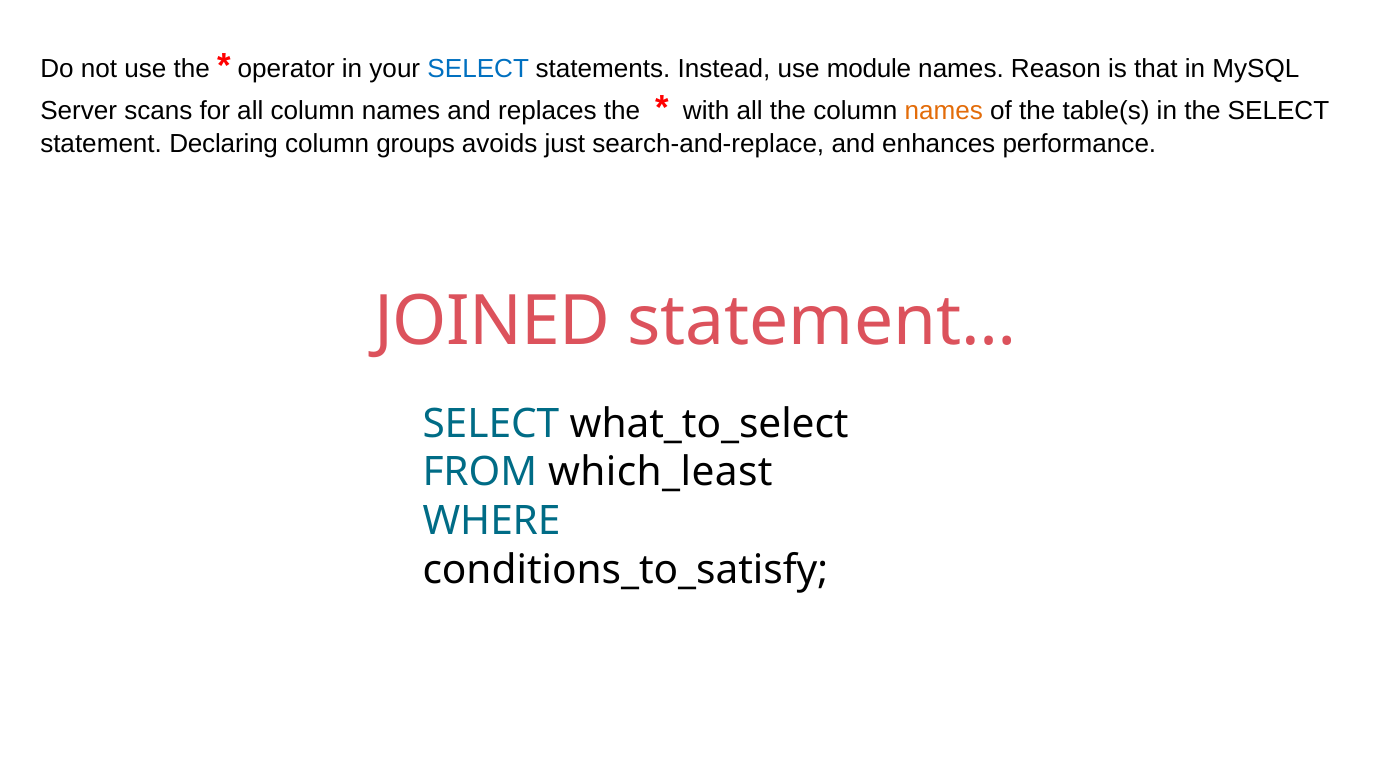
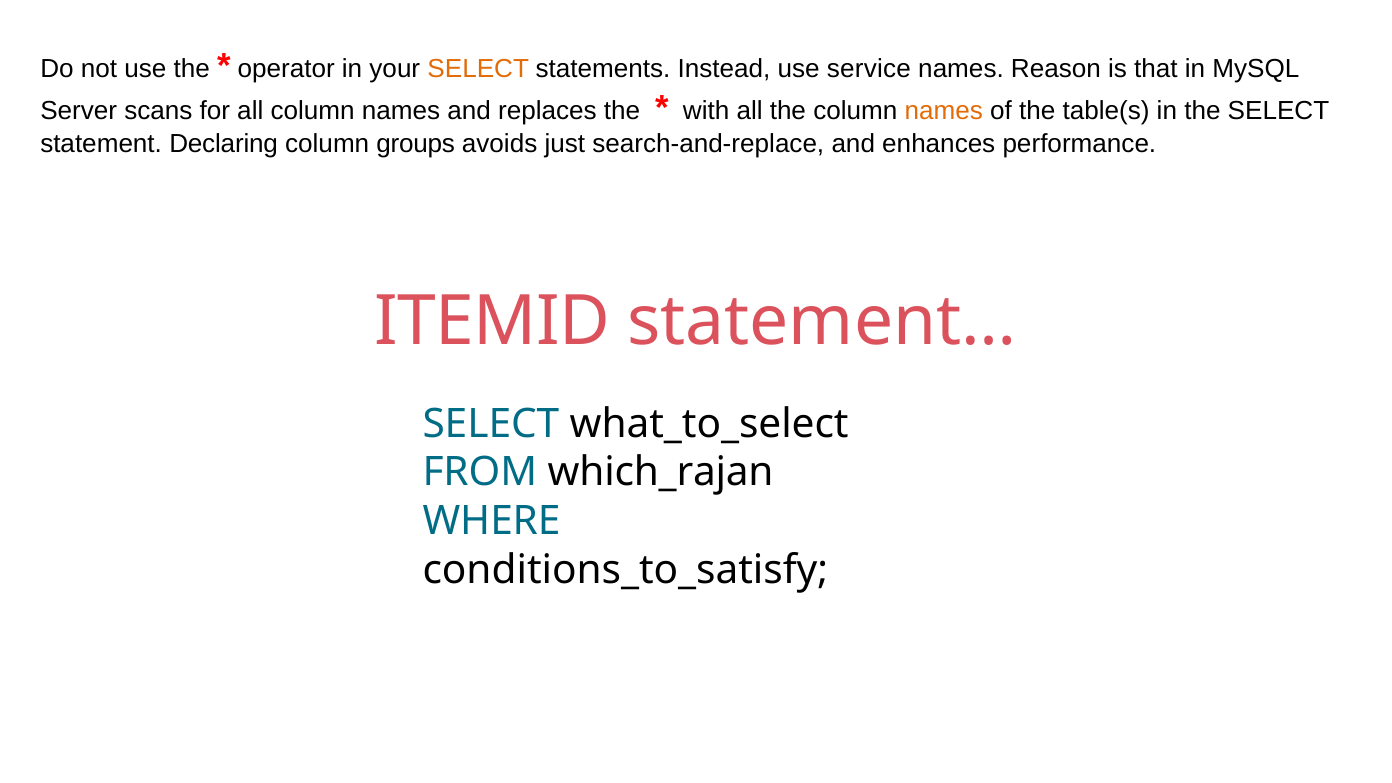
SELECT at (478, 69) colour: blue -> orange
module: module -> service
JOINED: JOINED -> ITEMID
which_least: which_least -> which_rajan
